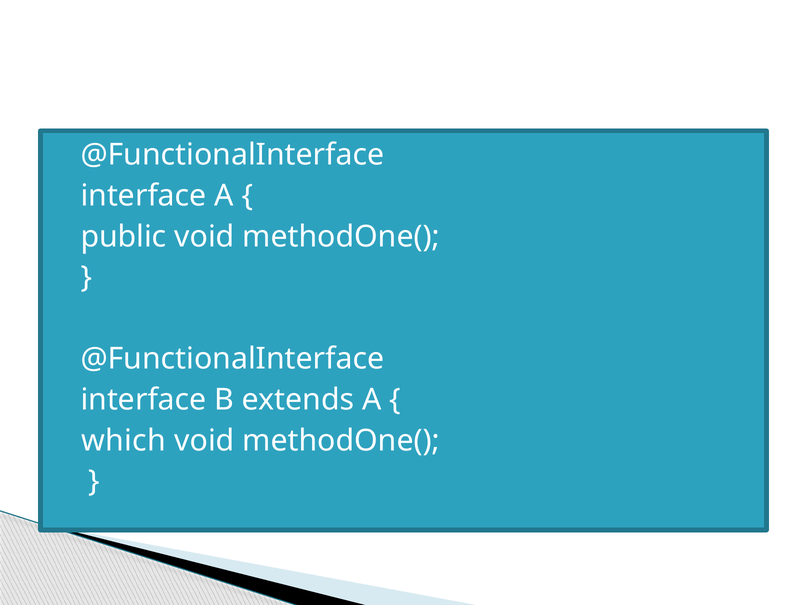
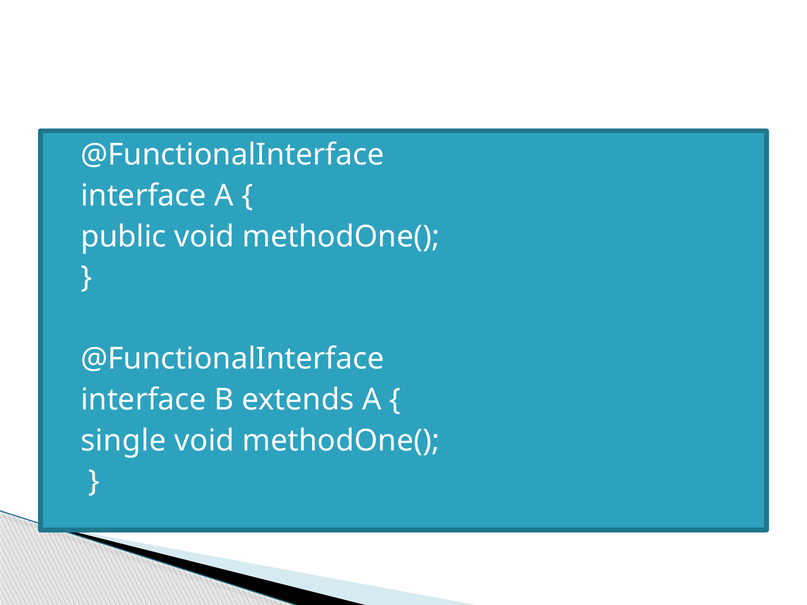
which: which -> single
